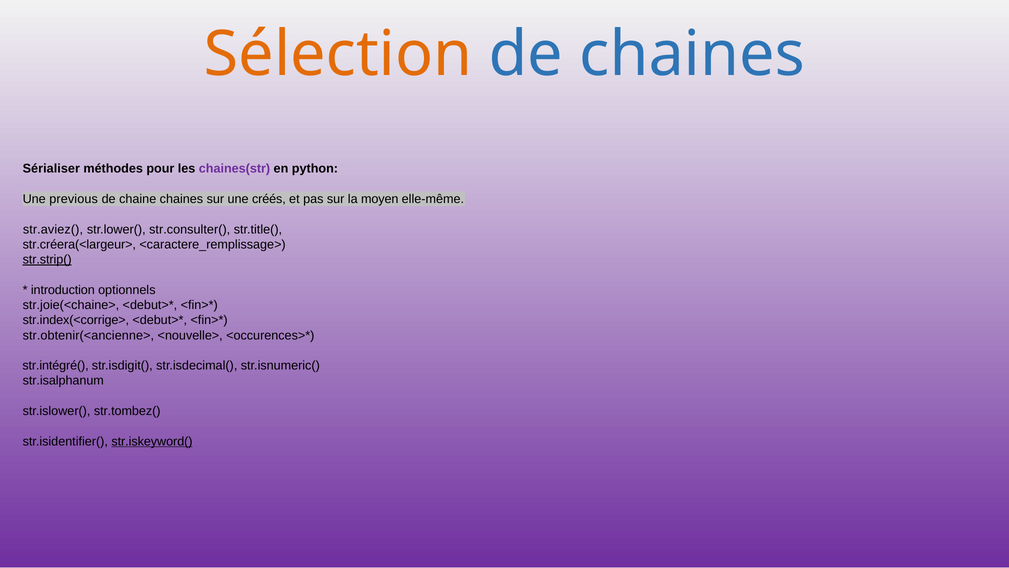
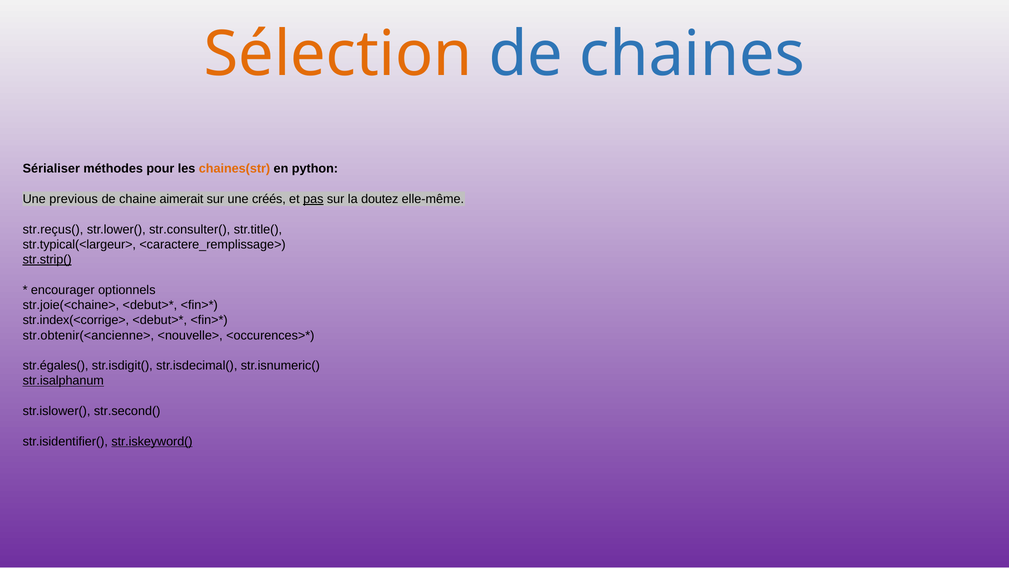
chaines(str colour: purple -> orange
chaine chaines: chaines -> aimerait
pas underline: none -> present
moyen: moyen -> doutez
str.aviez(: str.aviez( -> str.reçus(
str.créera(<largeur>: str.créera(<largeur> -> str.typical(<largeur>
introduction: introduction -> encourager
str.intégré(: str.intégré( -> str.égales(
str.isalphanum underline: none -> present
str.tombez(: str.tombez( -> str.second(
